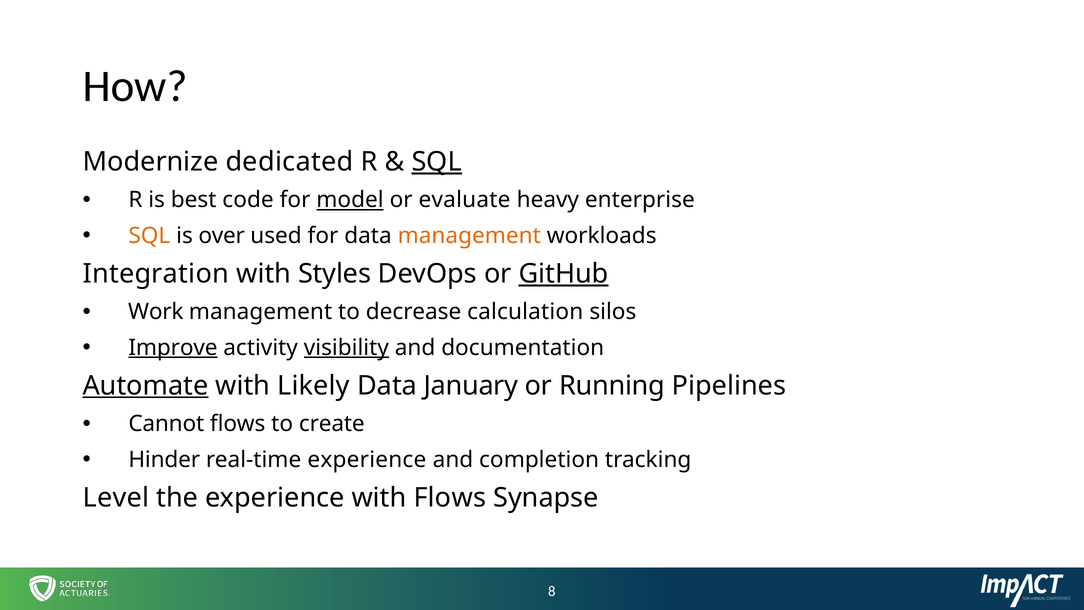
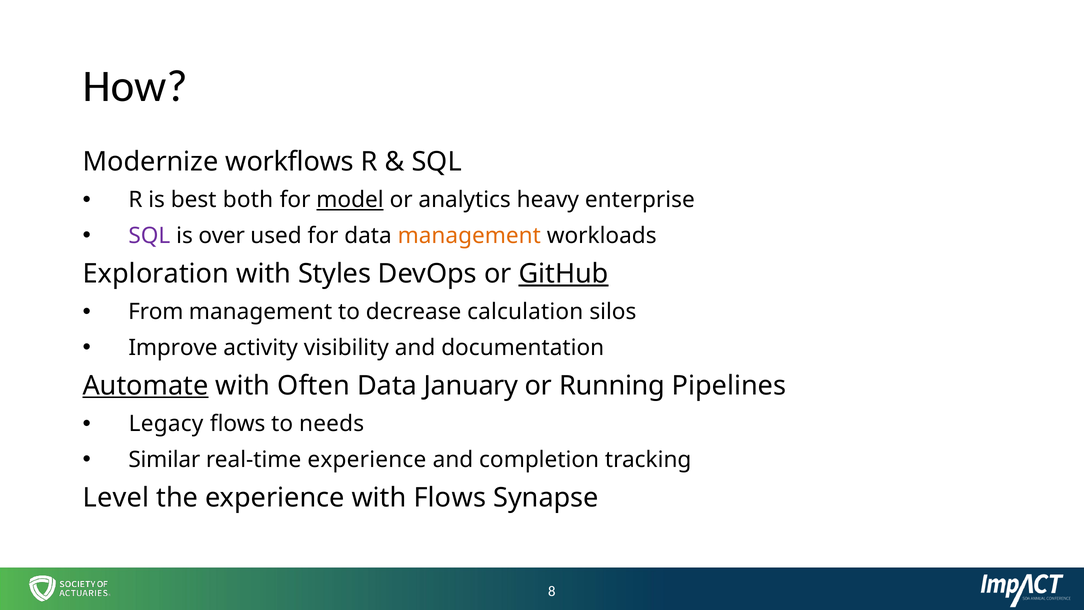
dedicated: dedicated -> workflows
SQL at (437, 162) underline: present -> none
code: code -> both
evaluate: evaluate -> analytics
SQL at (149, 236) colour: orange -> purple
Integration: Integration -> Exploration
Work: Work -> From
Improve underline: present -> none
visibility underline: present -> none
Likely: Likely -> Often
Cannot: Cannot -> Legacy
create: create -> needs
Hinder: Hinder -> Similar
